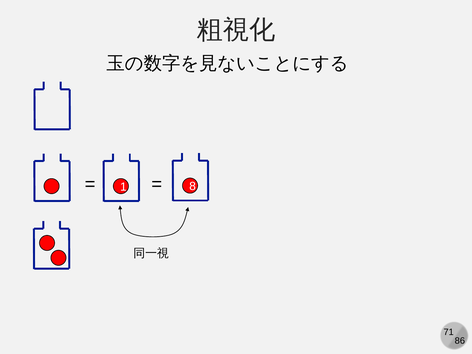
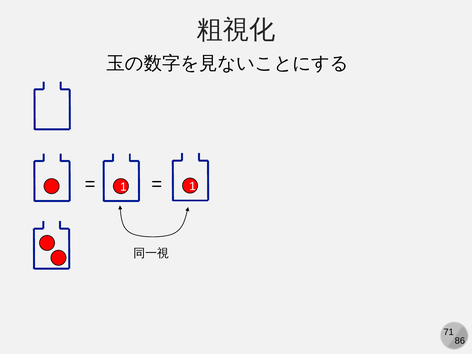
1 8: 8 -> 1
